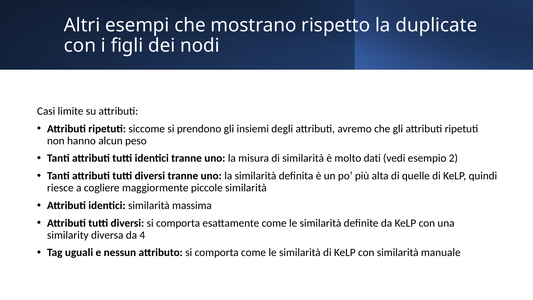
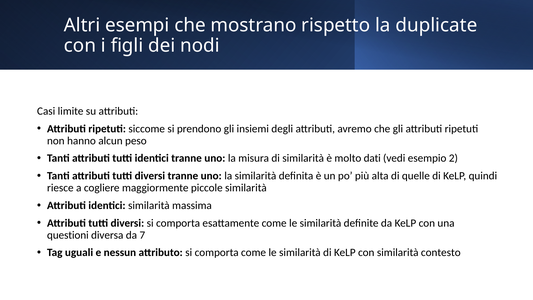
similarity: similarity -> questioni
4: 4 -> 7
manuale: manuale -> contesto
